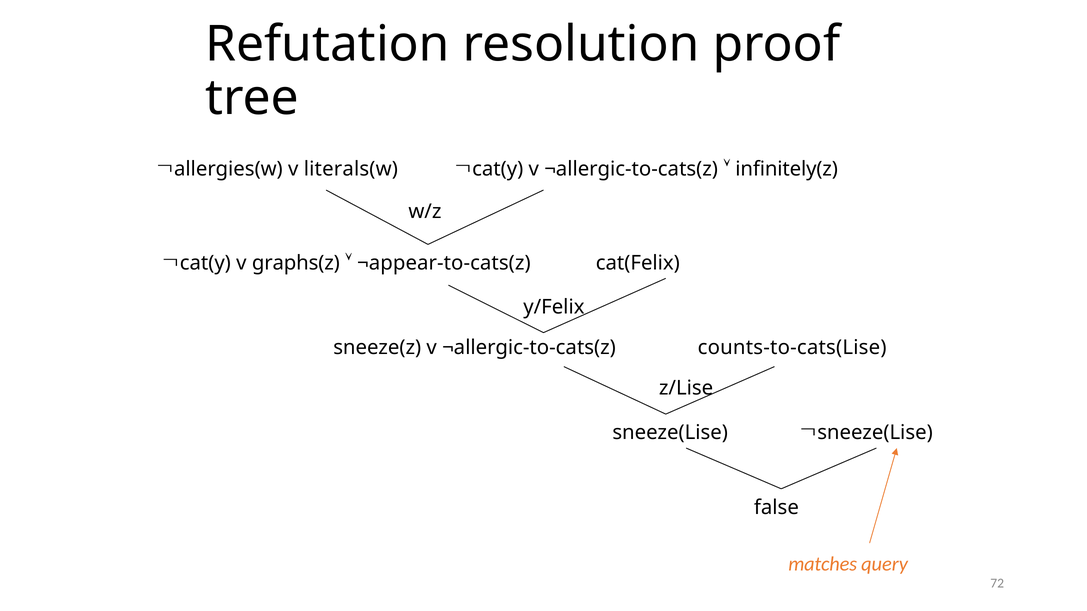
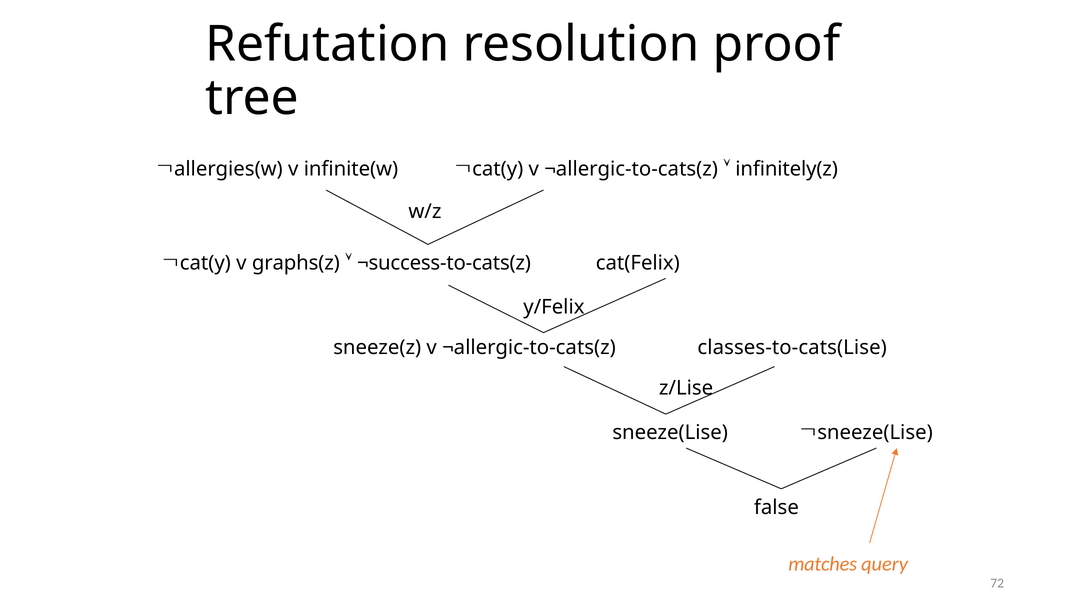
literals(w: literals(w -> infinite(w
¬appear-to-cats(z: ¬appear-to-cats(z -> ¬success-to-cats(z
counts-to-cats(Lise: counts-to-cats(Lise -> classes-to-cats(Lise
